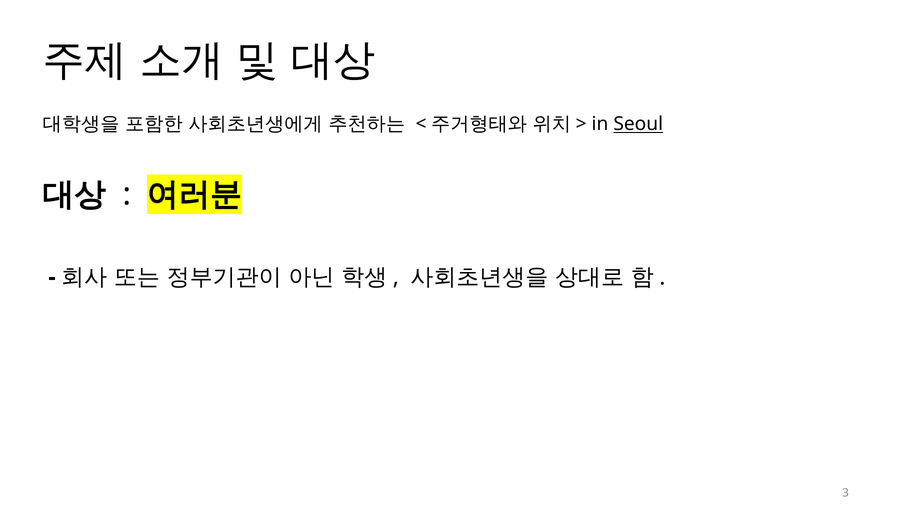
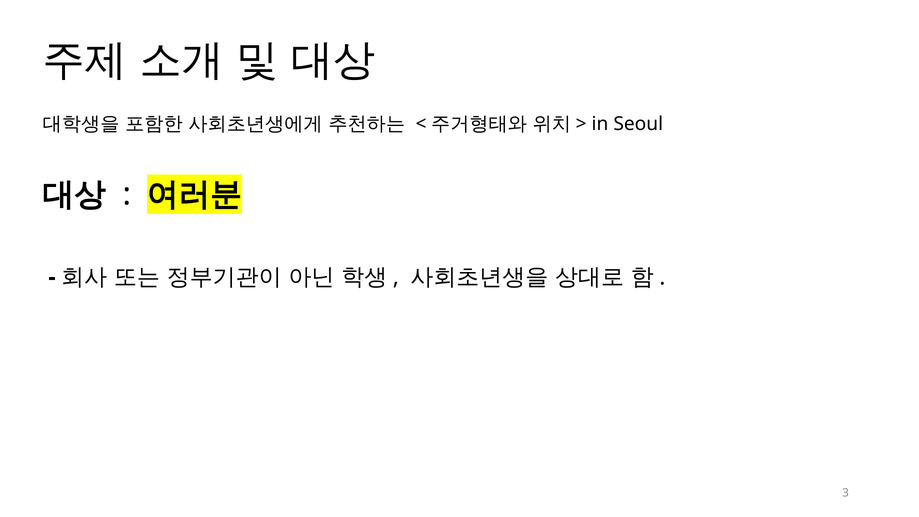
Seoul underline: present -> none
